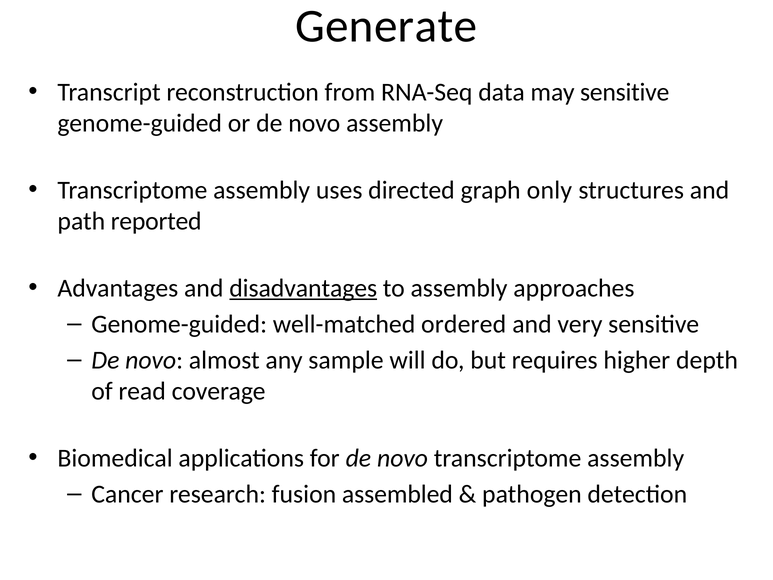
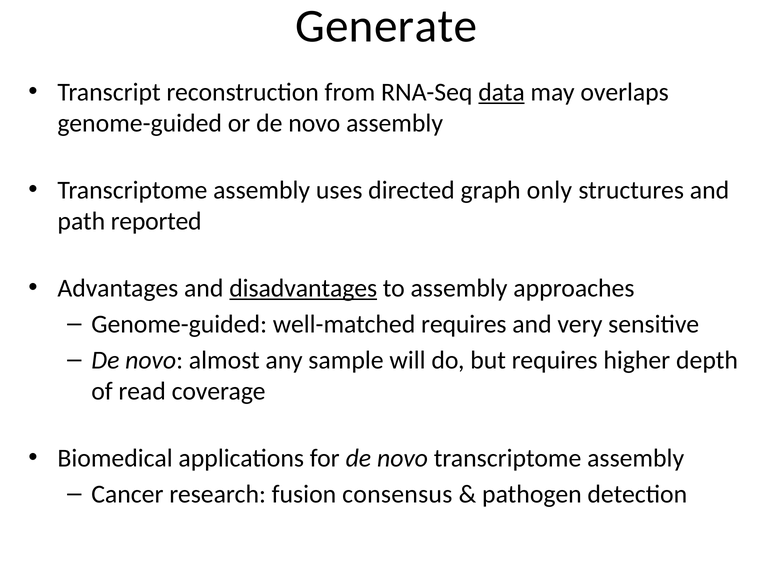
data underline: none -> present
may sensitive: sensitive -> overlaps
well-matched ordered: ordered -> requires
assembled: assembled -> consensus
